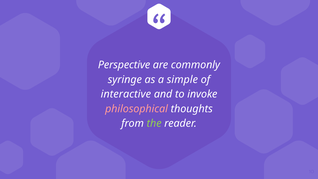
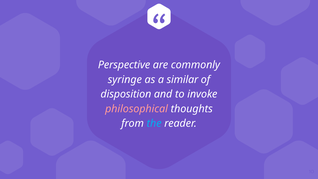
simple: simple -> similar
interactive: interactive -> disposition
the colour: light green -> light blue
